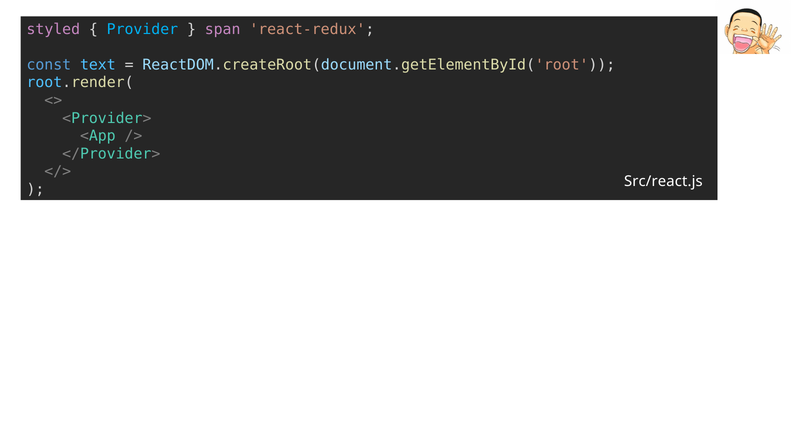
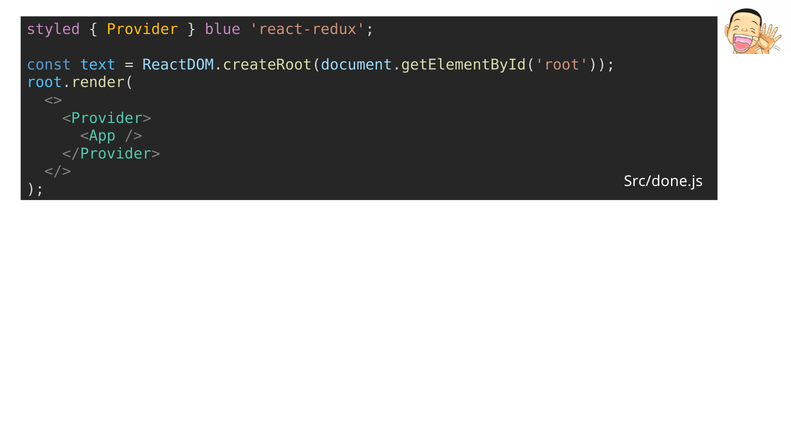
Provider colour: light blue -> yellow
span: span -> blue
Src/react.js: Src/react.js -> Src/done.js
